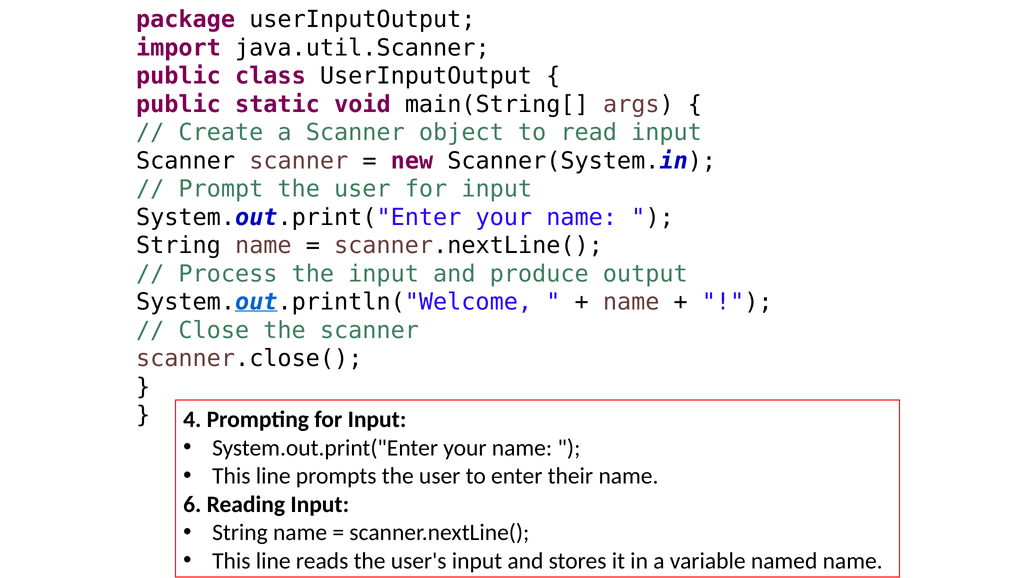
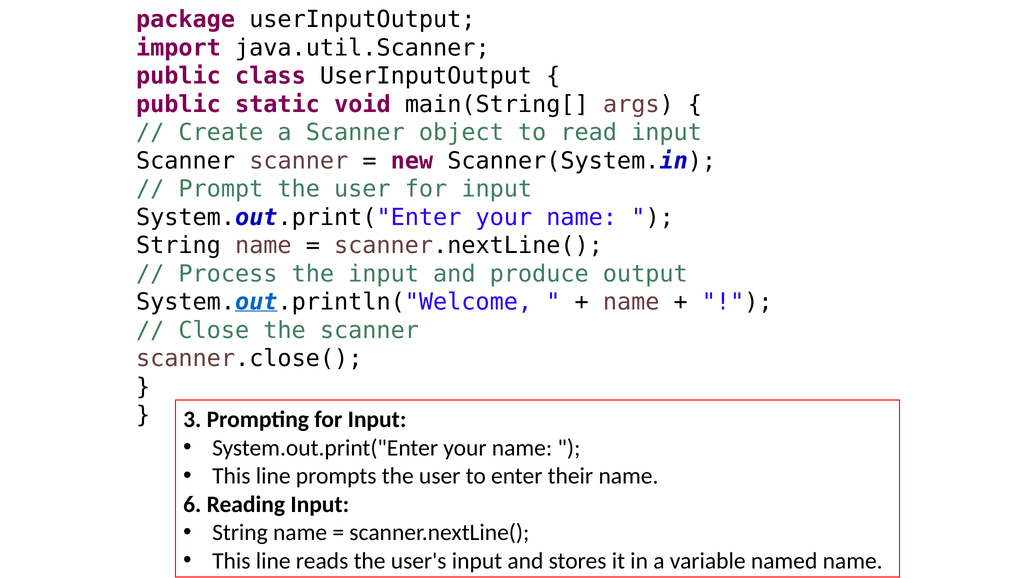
4: 4 -> 3
